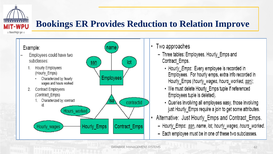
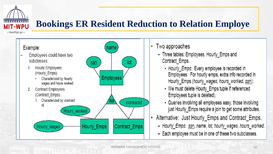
Provides: Provides -> Resident
Improve: Improve -> Employe
